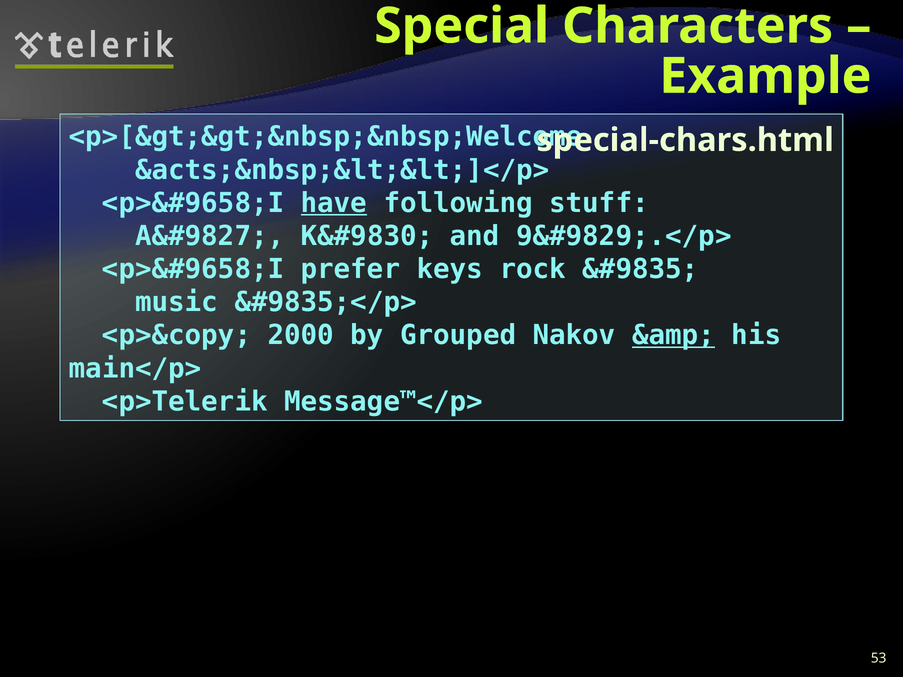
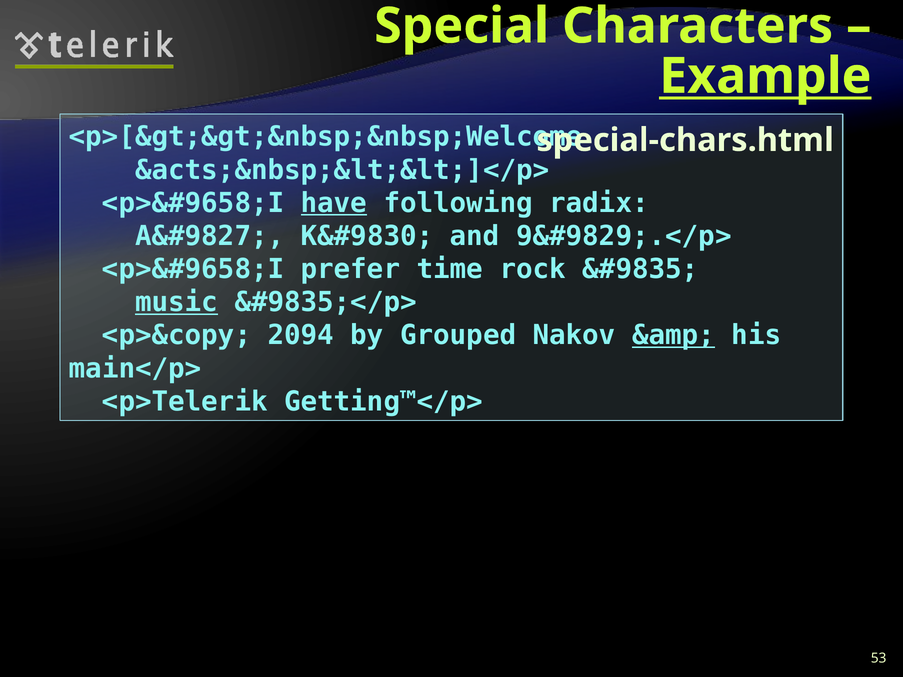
Example underline: none -> present
stuff: stuff -> radix
keys: keys -> time
music underline: none -> present
2000: 2000 -> 2094
Message™</p>: Message™</p> -> Getting™</p>
